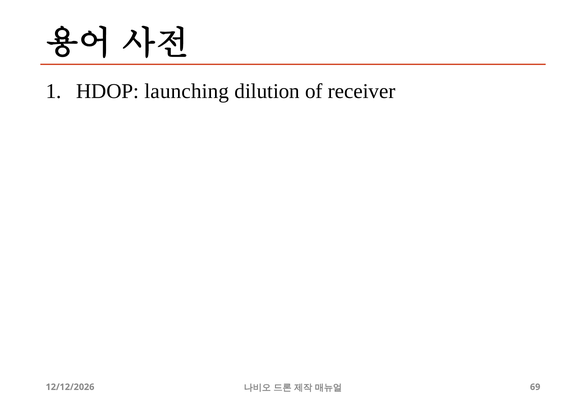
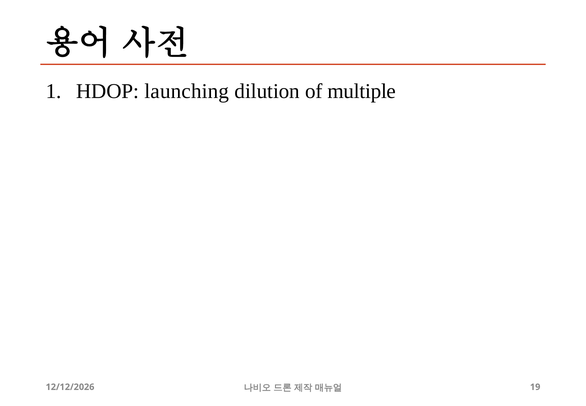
receiver: receiver -> multiple
69: 69 -> 19
